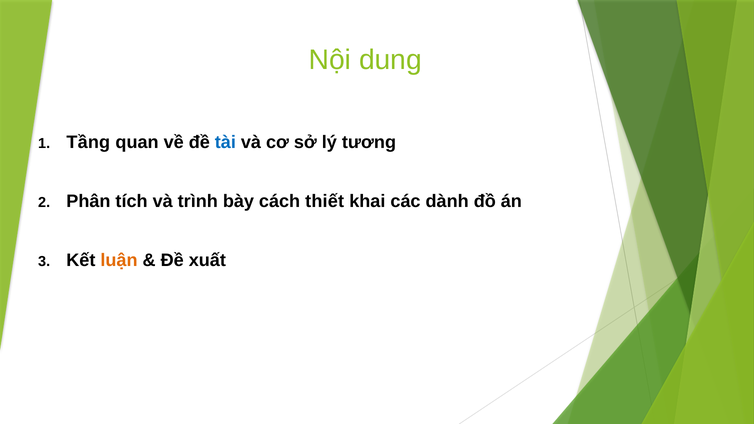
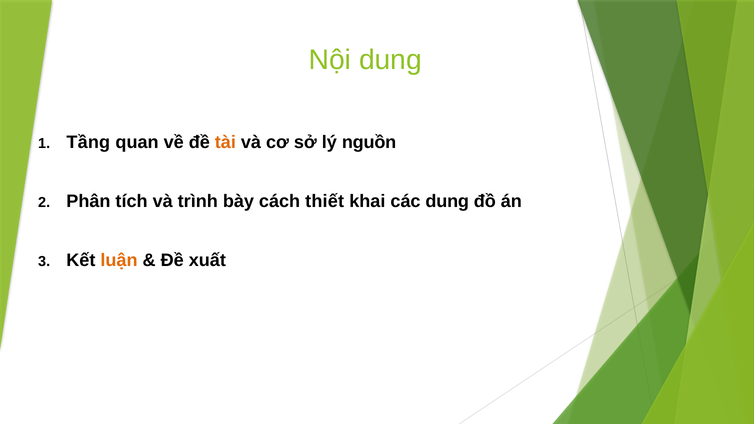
tài colour: blue -> orange
tương: tương -> nguồn
các dành: dành -> dung
